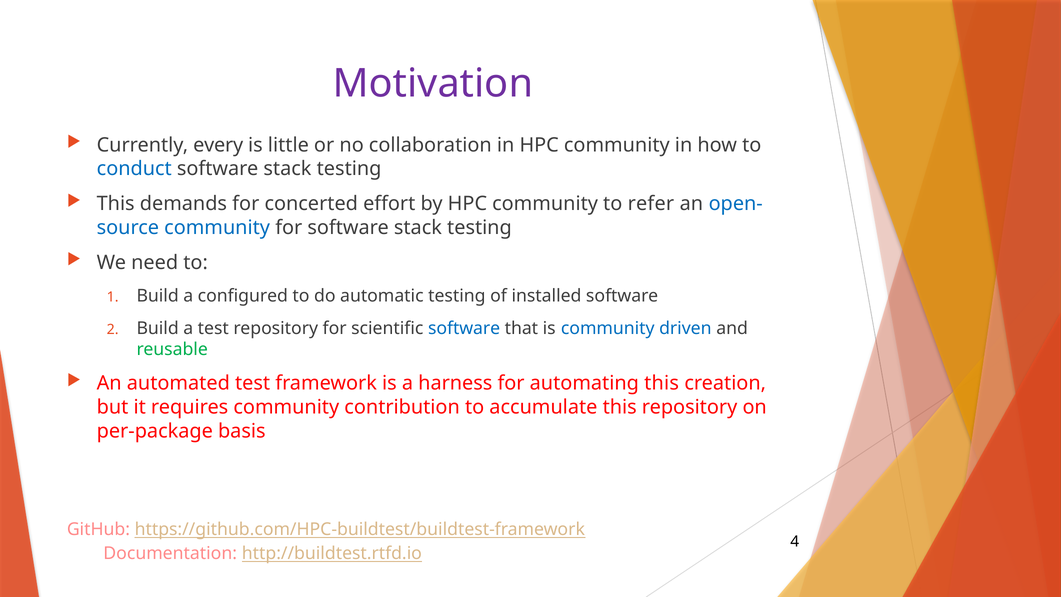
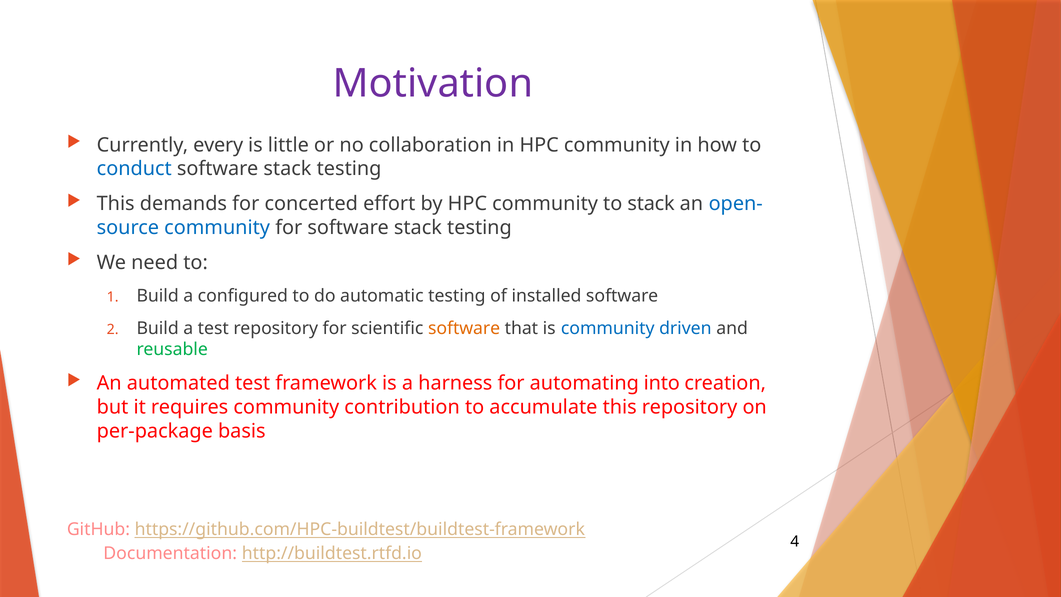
to refer: refer -> stack
software at (464, 328) colour: blue -> orange
automating this: this -> into
